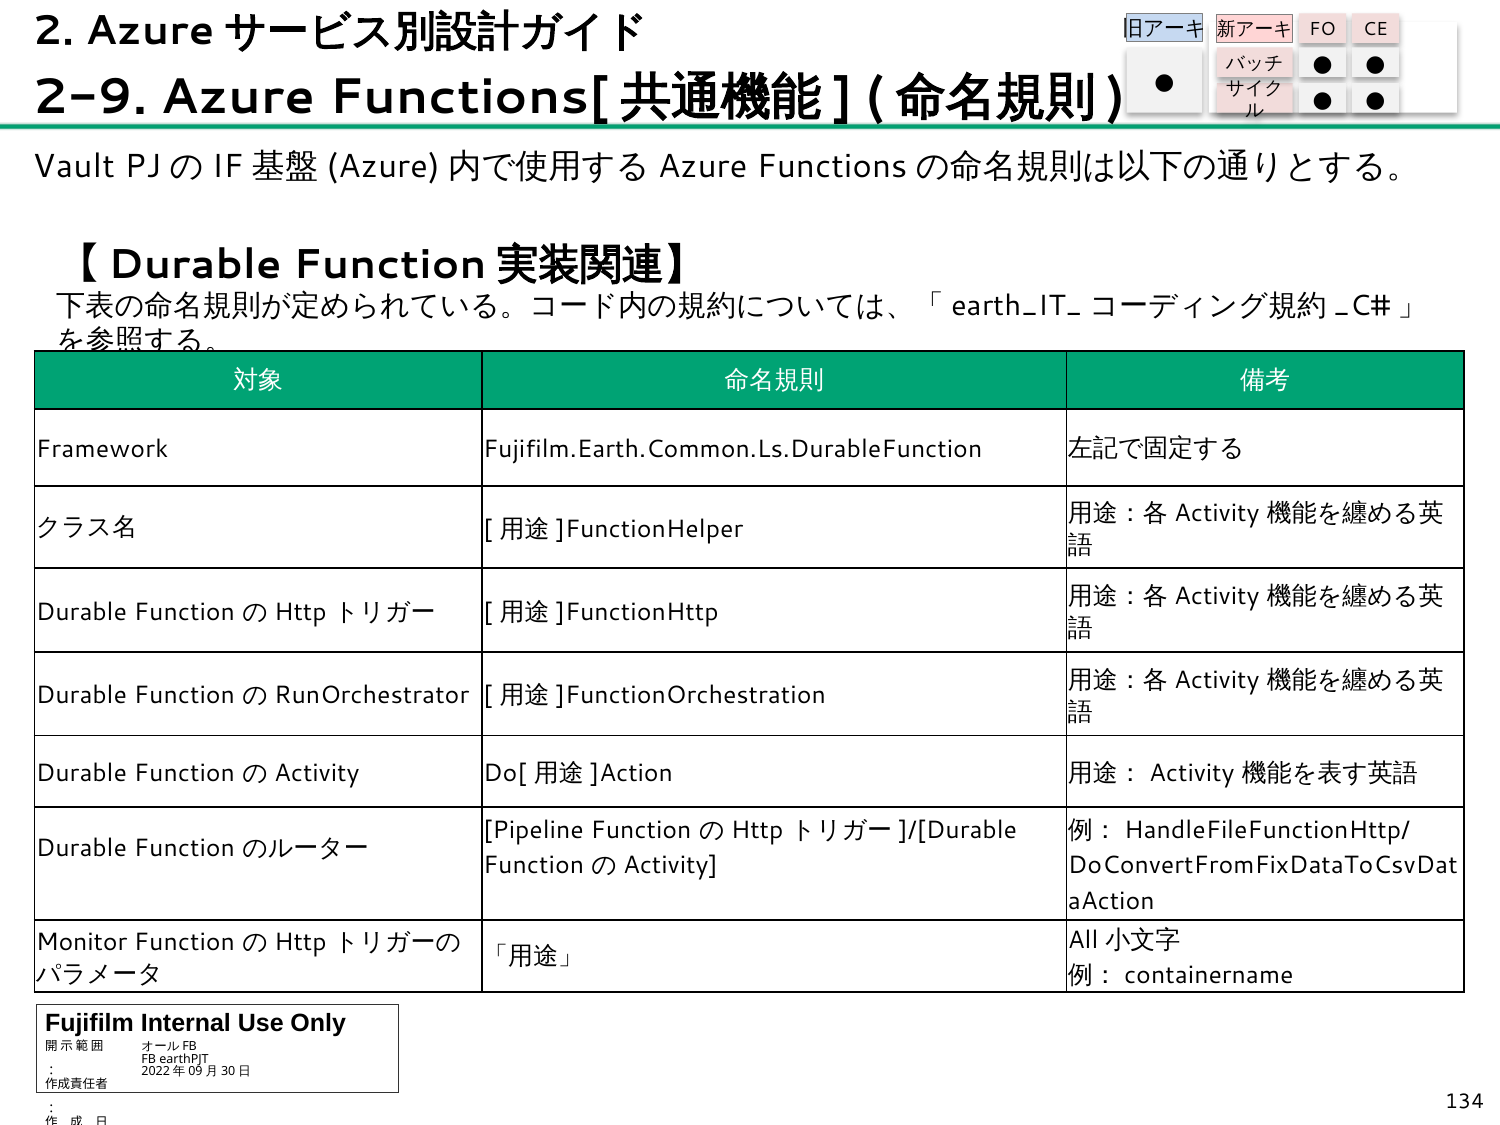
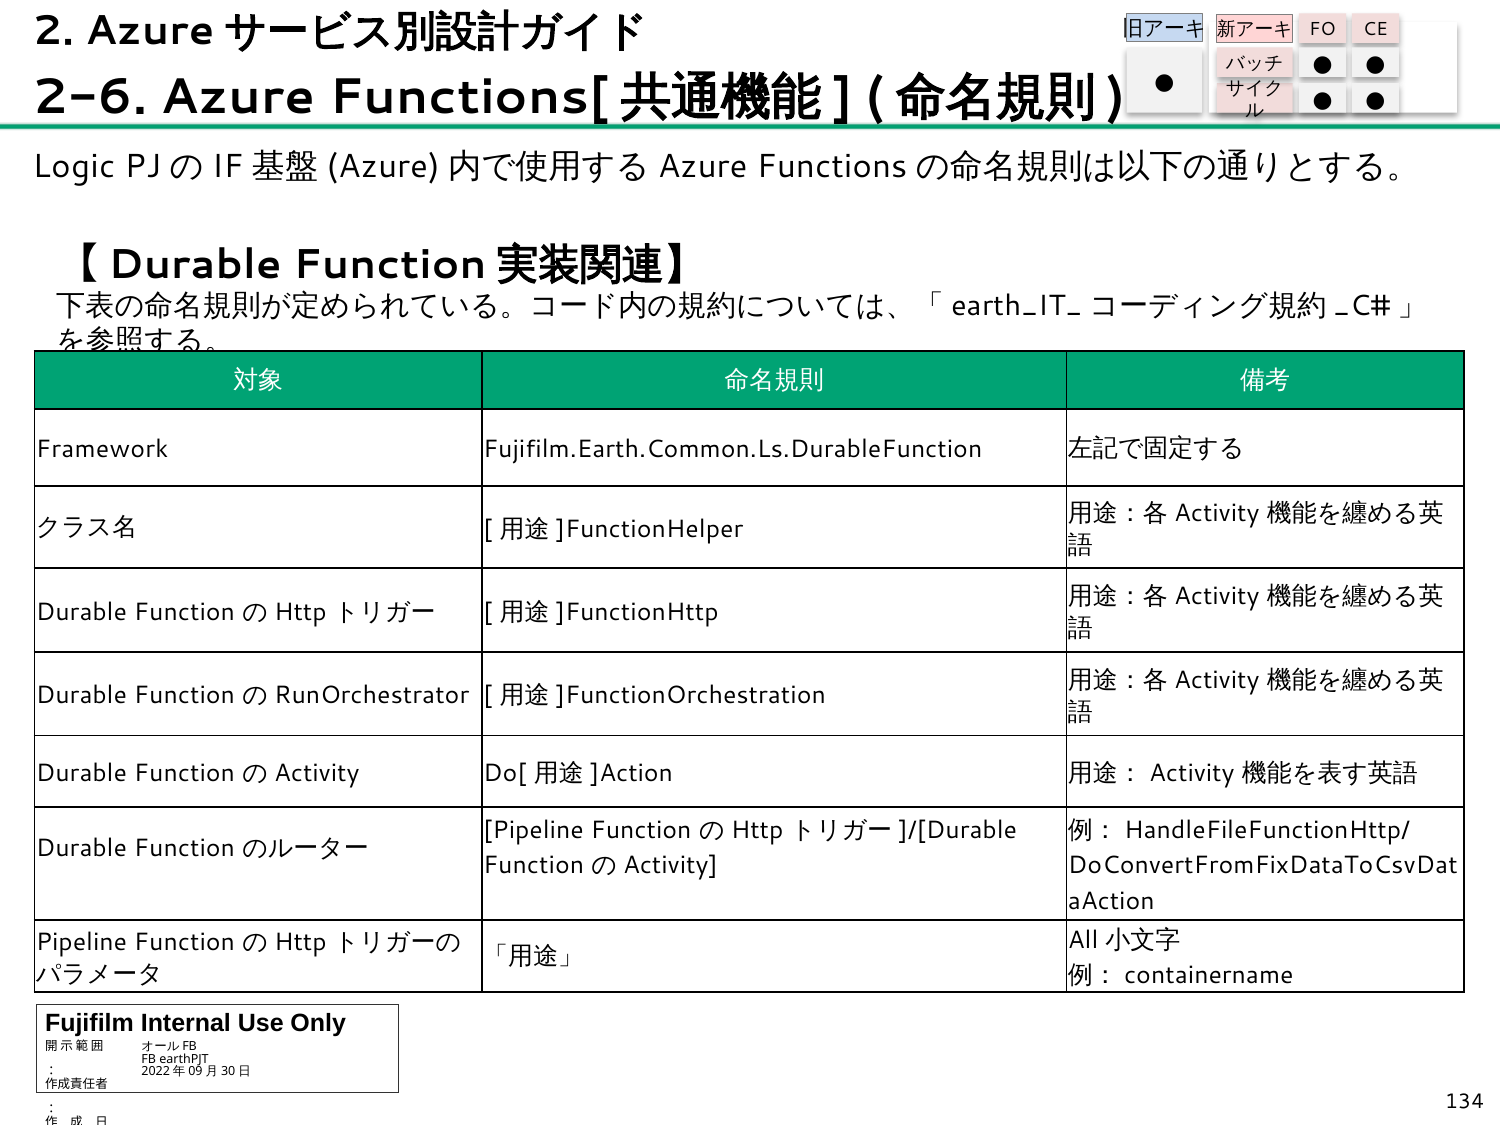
2-9: 2-9 -> 2-6
Vault: Vault -> Logic
Monitor at (82, 942): Monitor -> Pipeline
